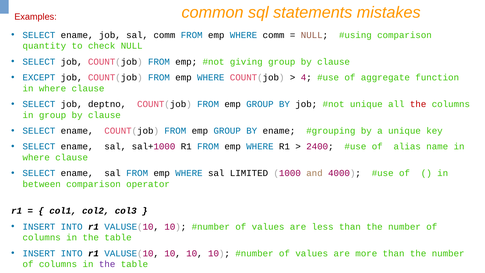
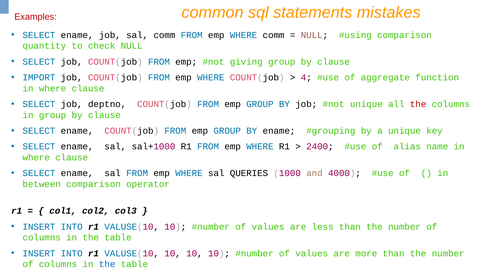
EXCEPT: EXCEPT -> IMPORT
LIMITED: LIMITED -> QUERIES
the at (107, 264) colour: purple -> blue
